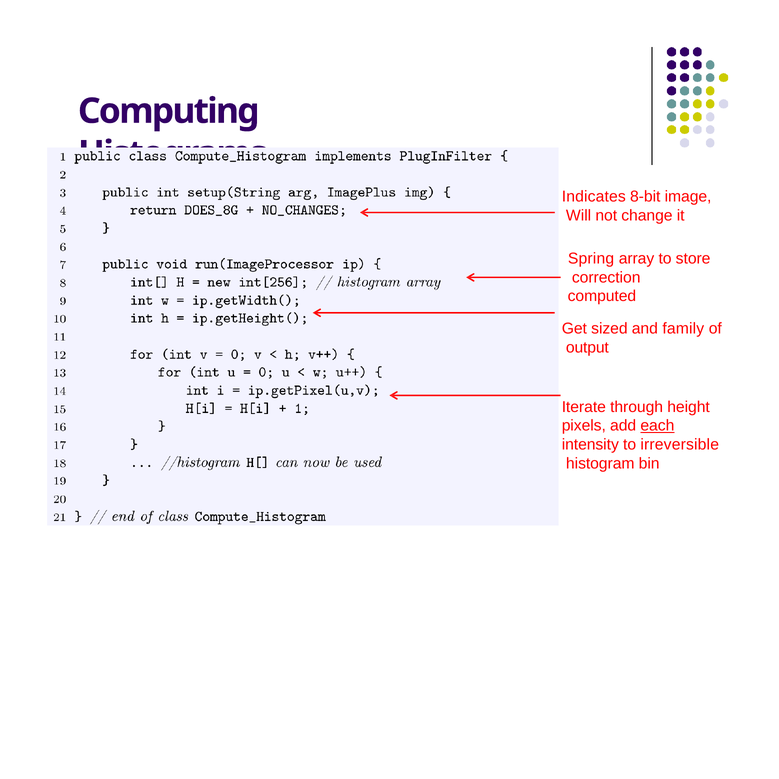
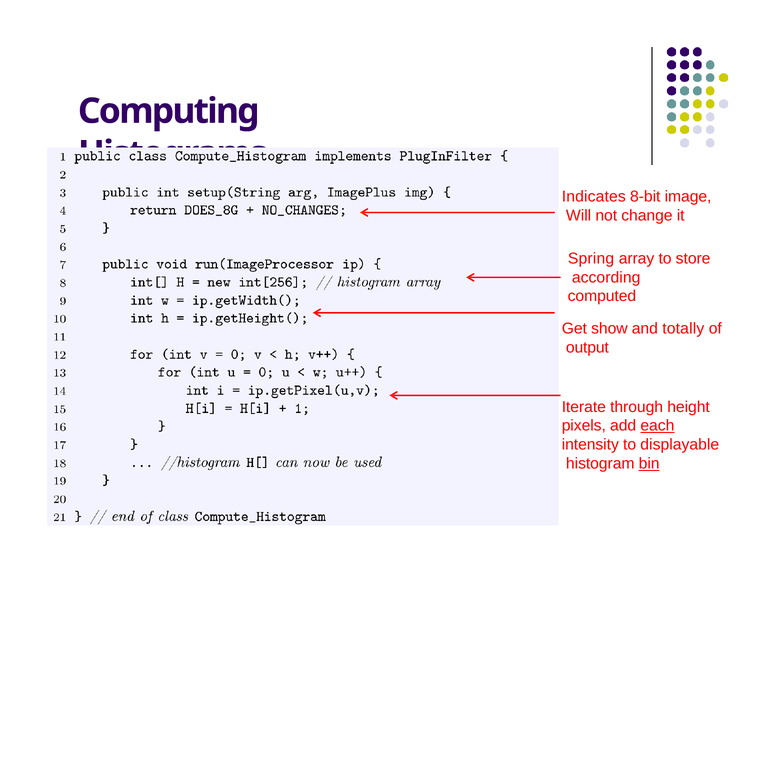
correction: correction -> according
sized: sized -> show
family: family -> totally
irreversible: irreversible -> displayable
bin underline: none -> present
